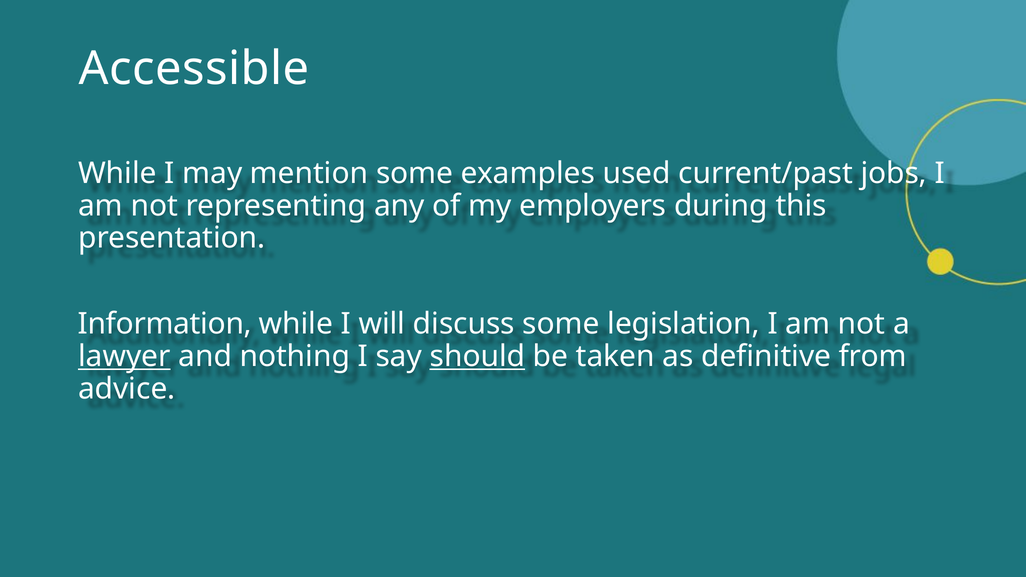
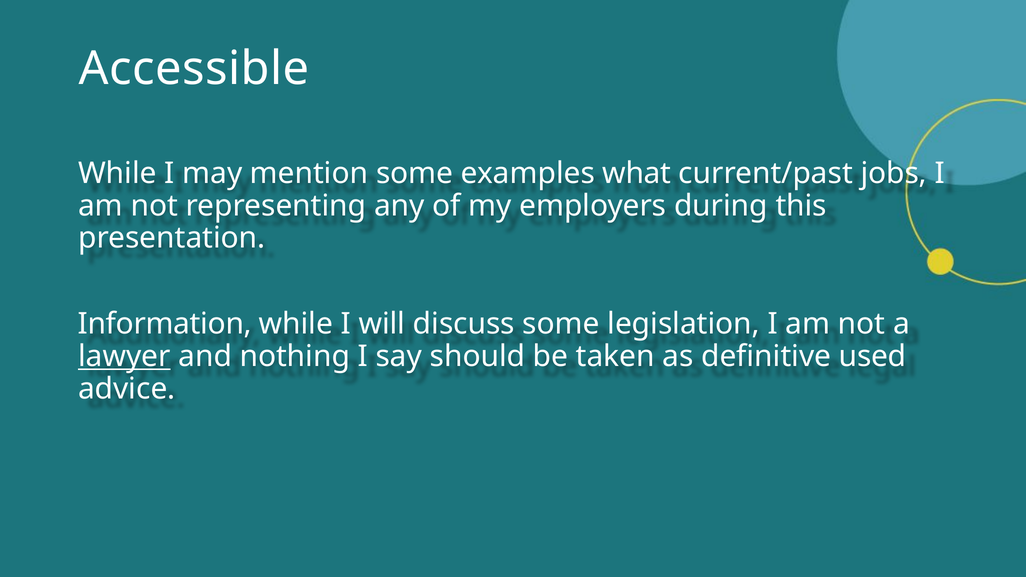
used: used -> what
should underline: present -> none
from: from -> used
